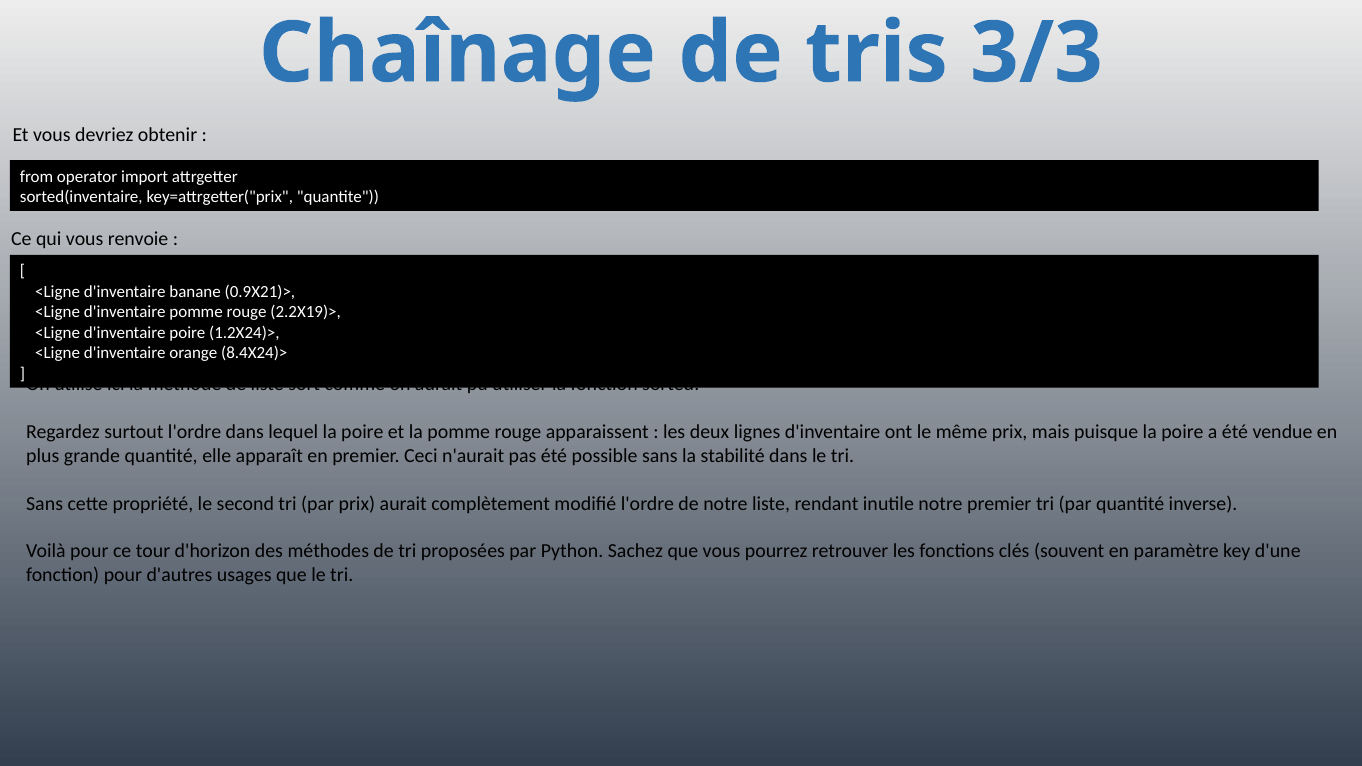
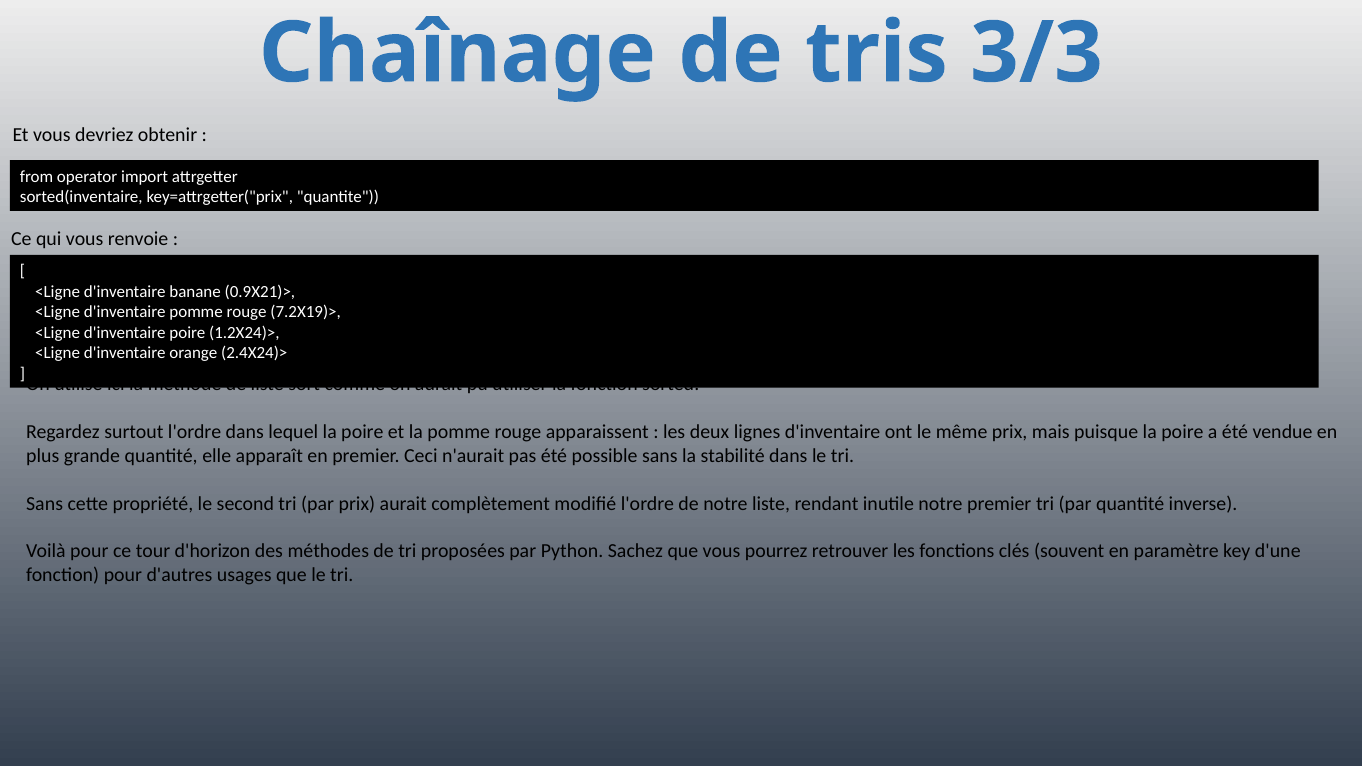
2.2X19)>: 2.2X19)> -> 7.2X19)>
8.4X24)>: 8.4X24)> -> 2.4X24)>
